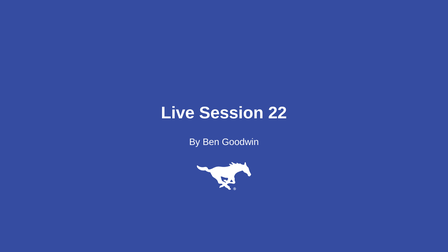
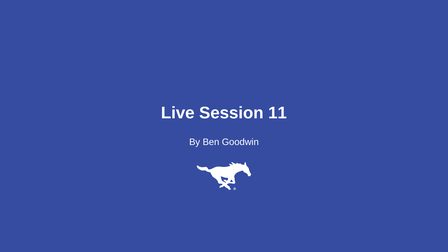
22: 22 -> 11
